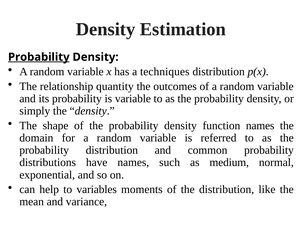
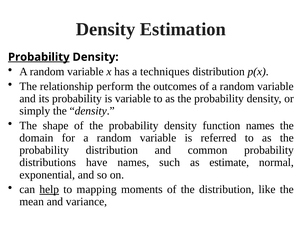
quantity: quantity -> perform
medium: medium -> estimate
help underline: none -> present
variables: variables -> mapping
